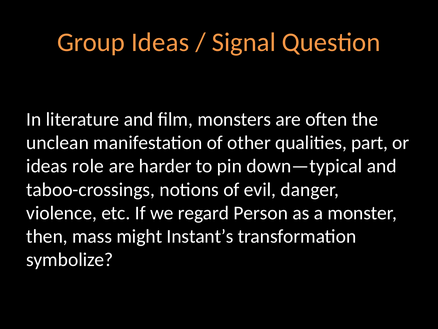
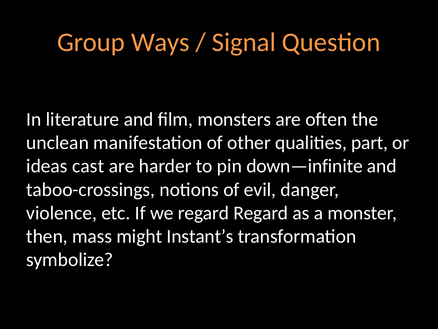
Group Ideas: Ideas -> Ways
role: role -> cast
down—typical: down—typical -> down—infinite
regard Person: Person -> Regard
